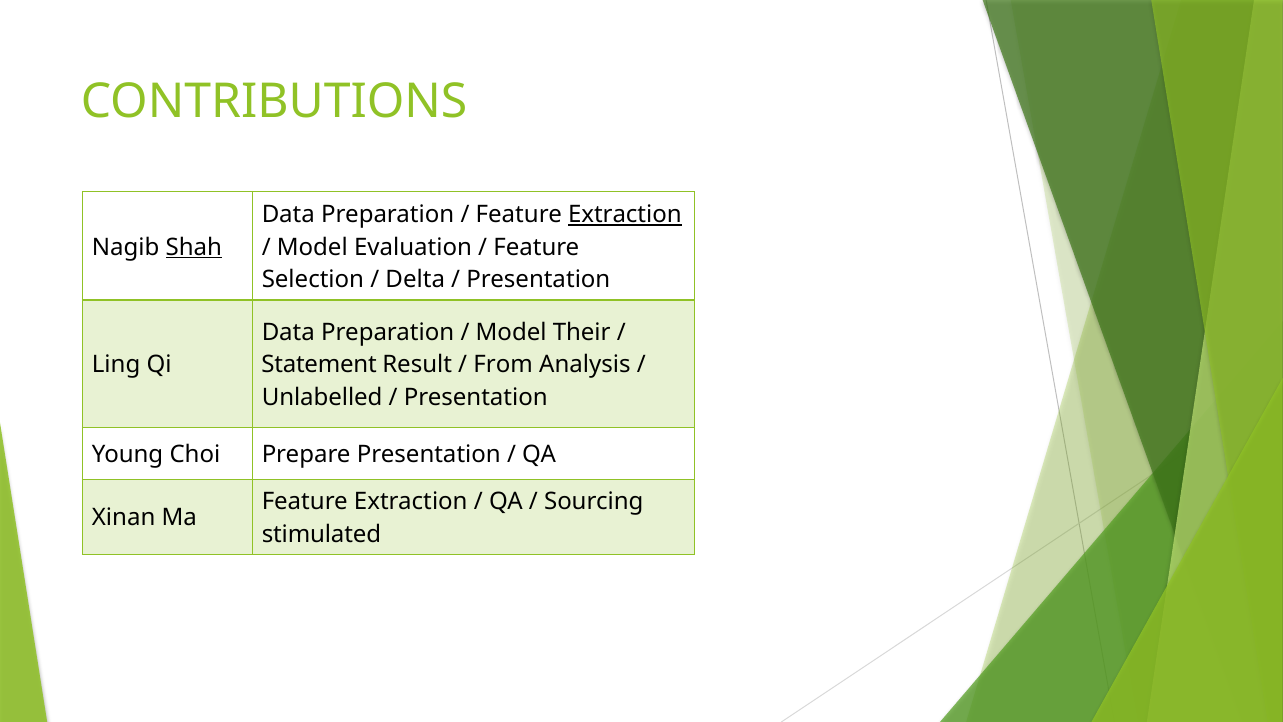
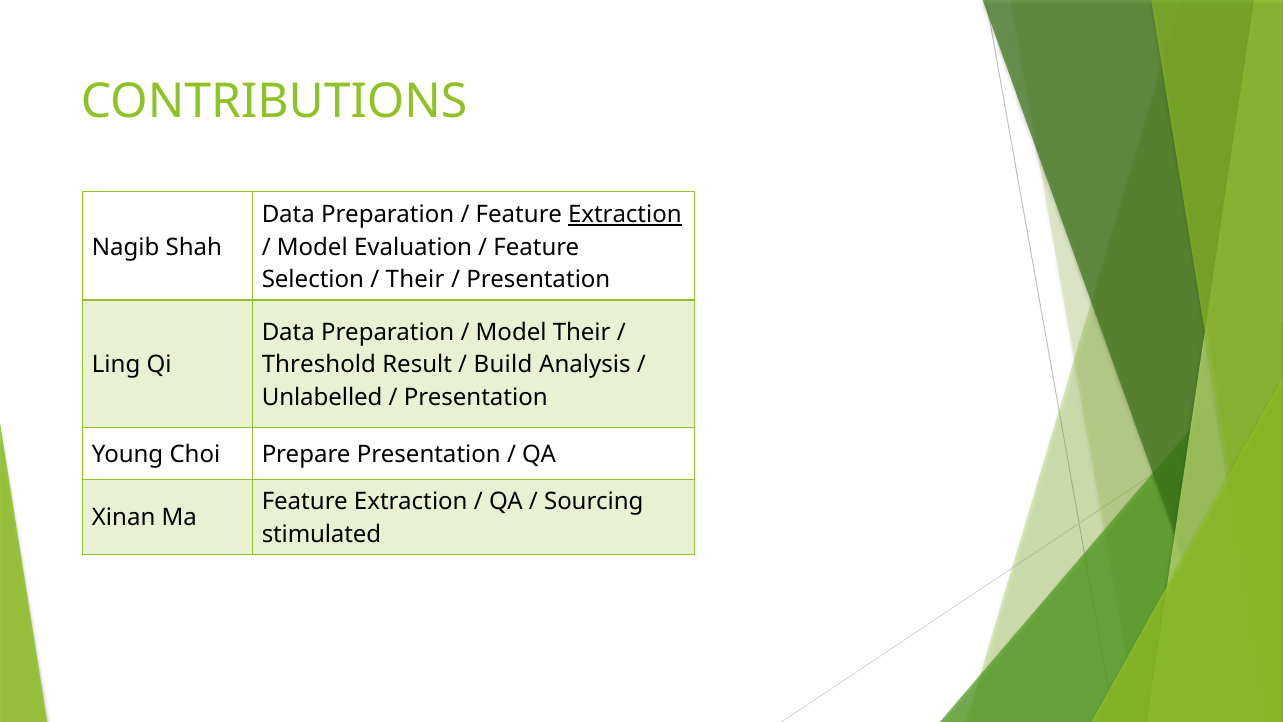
Shah underline: present -> none
Delta at (415, 280): Delta -> Their
Statement: Statement -> Threshold
From: From -> Build
